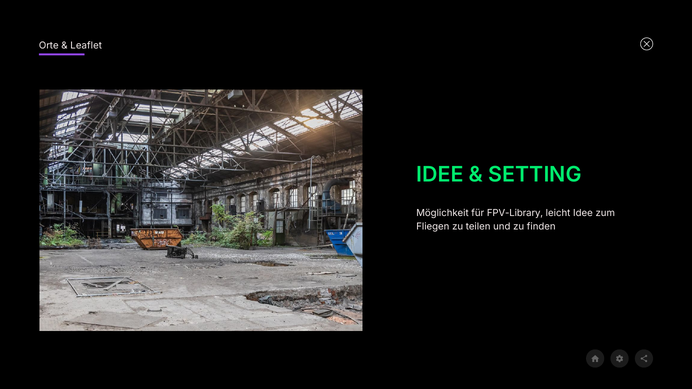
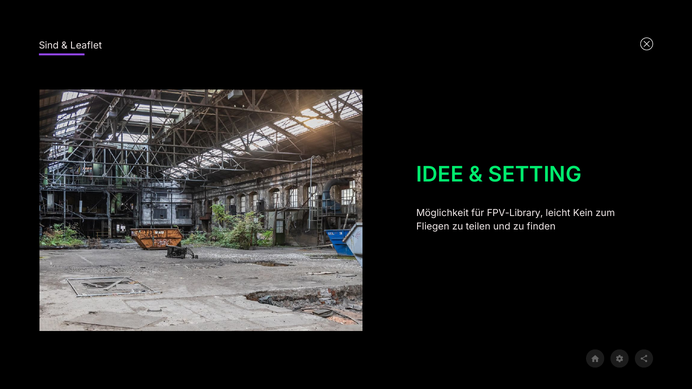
Orte: Orte -> Sind
leicht Idee: Idee -> Kein
